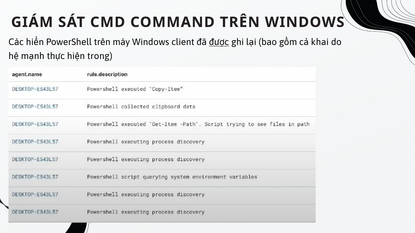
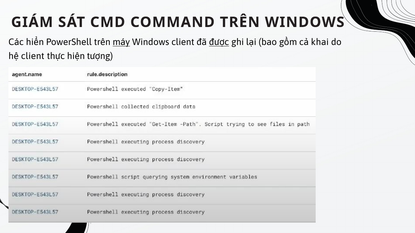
máy underline: none -> present
hệ mạnh: mạnh -> client
trong: trong -> tượng
